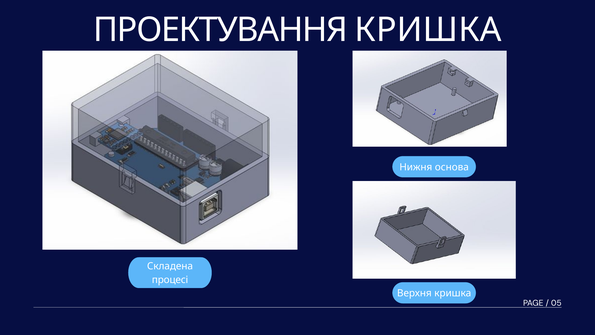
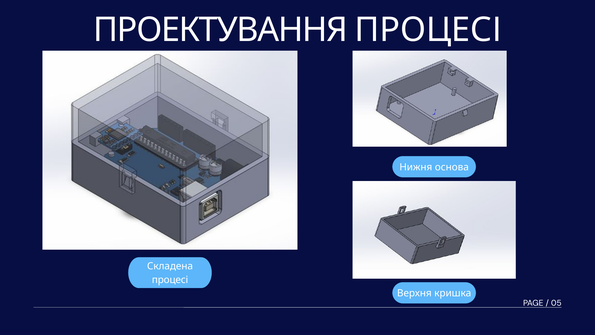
ПРОЕКТУВАННЯ КРИШКА: КРИШКА -> ПРОЦЕСІ
